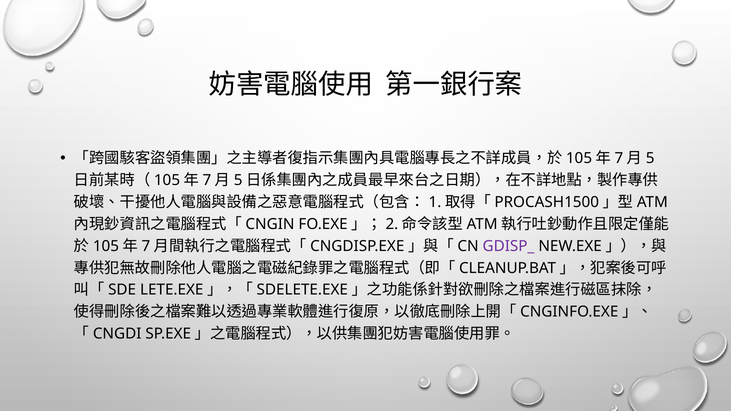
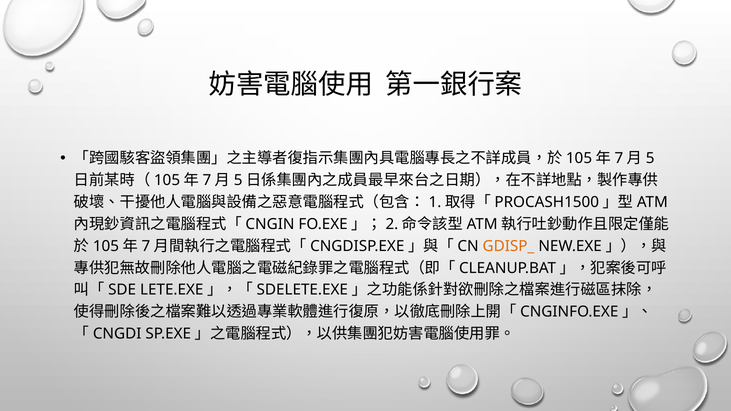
GDISP_ colour: purple -> orange
